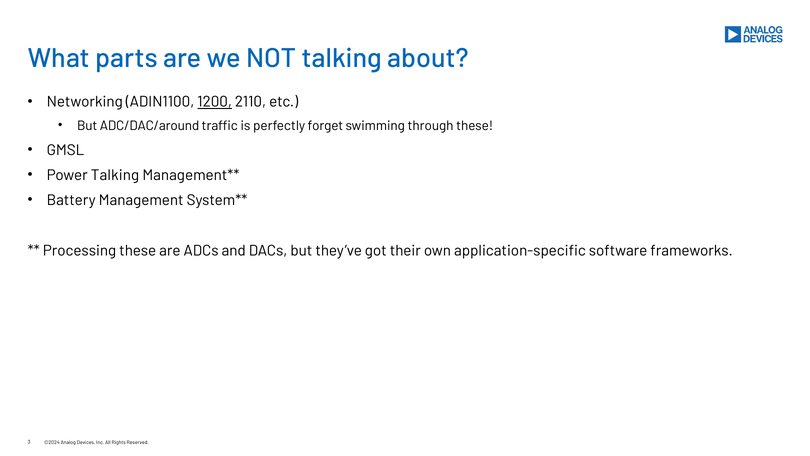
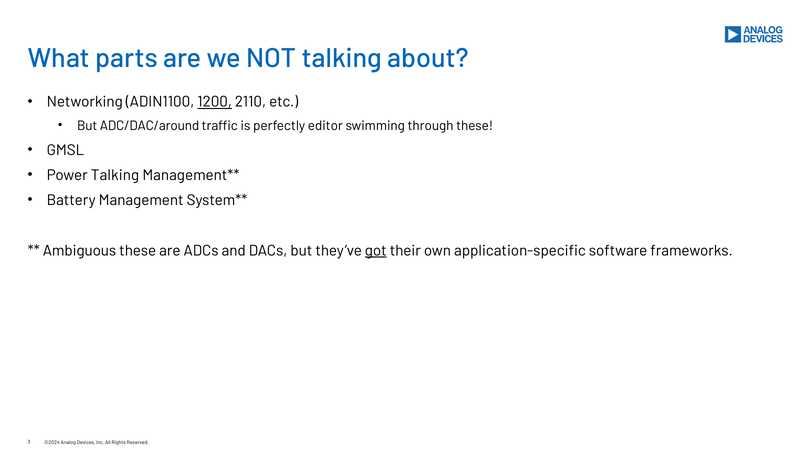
forget: forget -> editor
Processing: Processing -> Ambiguous
got underline: none -> present
